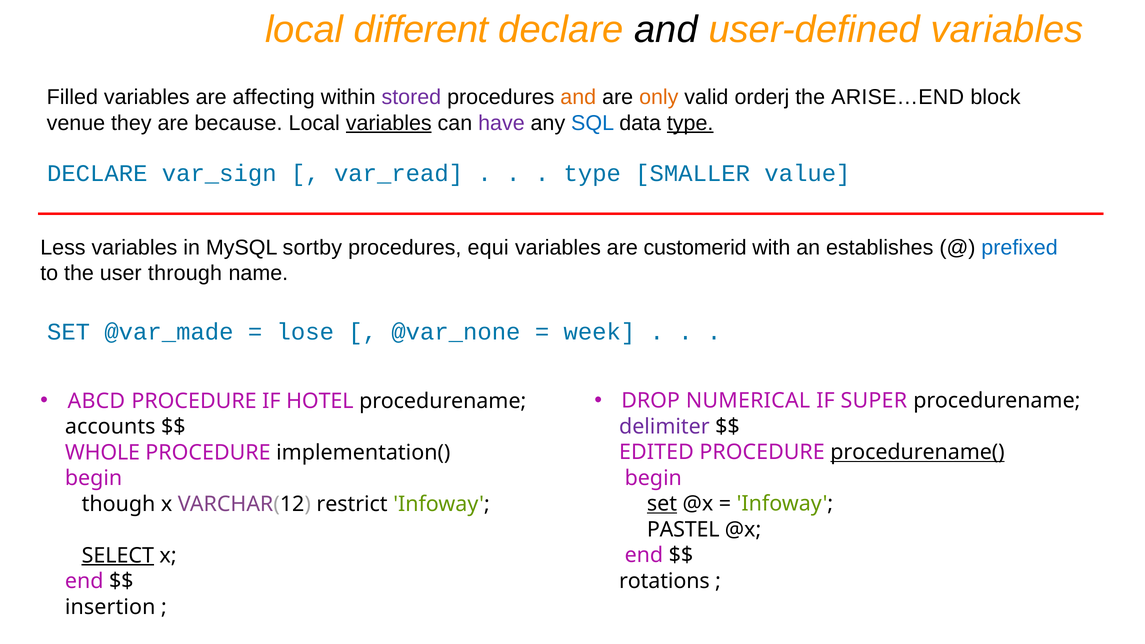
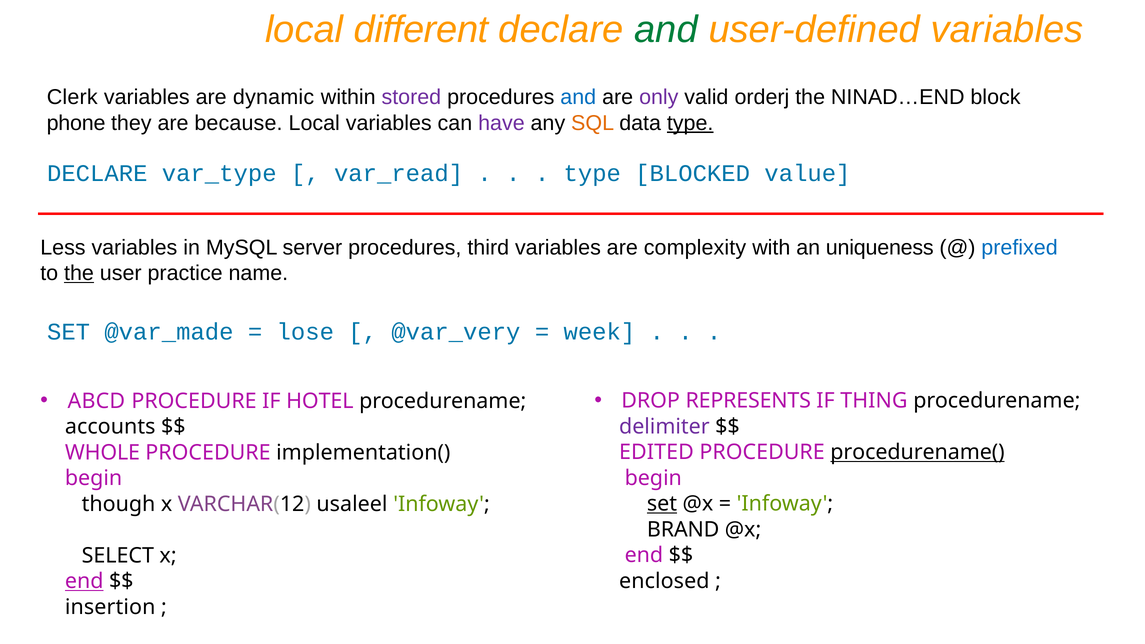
and at (666, 30) colour: black -> green
Filled: Filled -> Clerk
affecting: affecting -> dynamic
and at (578, 97) colour: orange -> blue
only colour: orange -> purple
ARISE…END: ARISE…END -> NINAD…END
venue: venue -> phone
variables at (389, 123) underline: present -> none
SQL colour: blue -> orange
var_sign: var_sign -> var_type
SMALLER: SMALLER -> BLOCKED
sortby: sortby -> server
equi: equi -> third
customerid: customerid -> complexity
establishes: establishes -> uniqueness
the at (79, 273) underline: none -> present
through: through -> practice
@var_none: @var_none -> @var_very
NUMERICAL: NUMERICAL -> REPRESENTS
SUPER: SUPER -> THING
restrict: restrict -> usaleel
PASTEL: PASTEL -> BRAND
SELECT underline: present -> none
rotations: rotations -> enclosed
end at (84, 581) underline: none -> present
